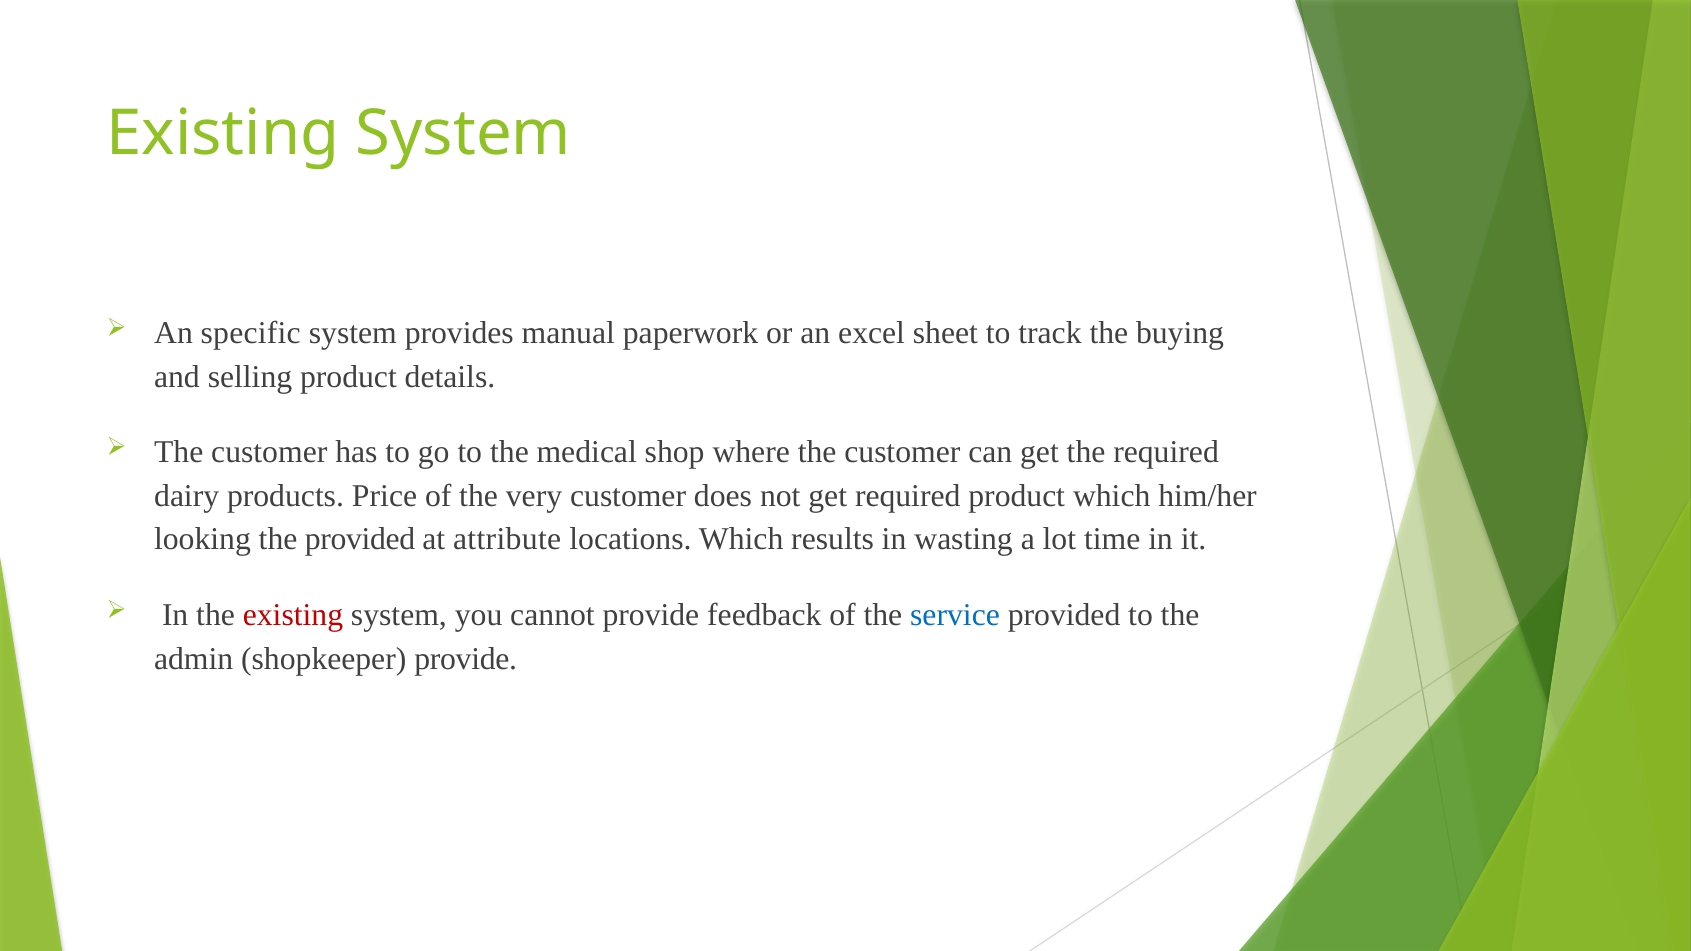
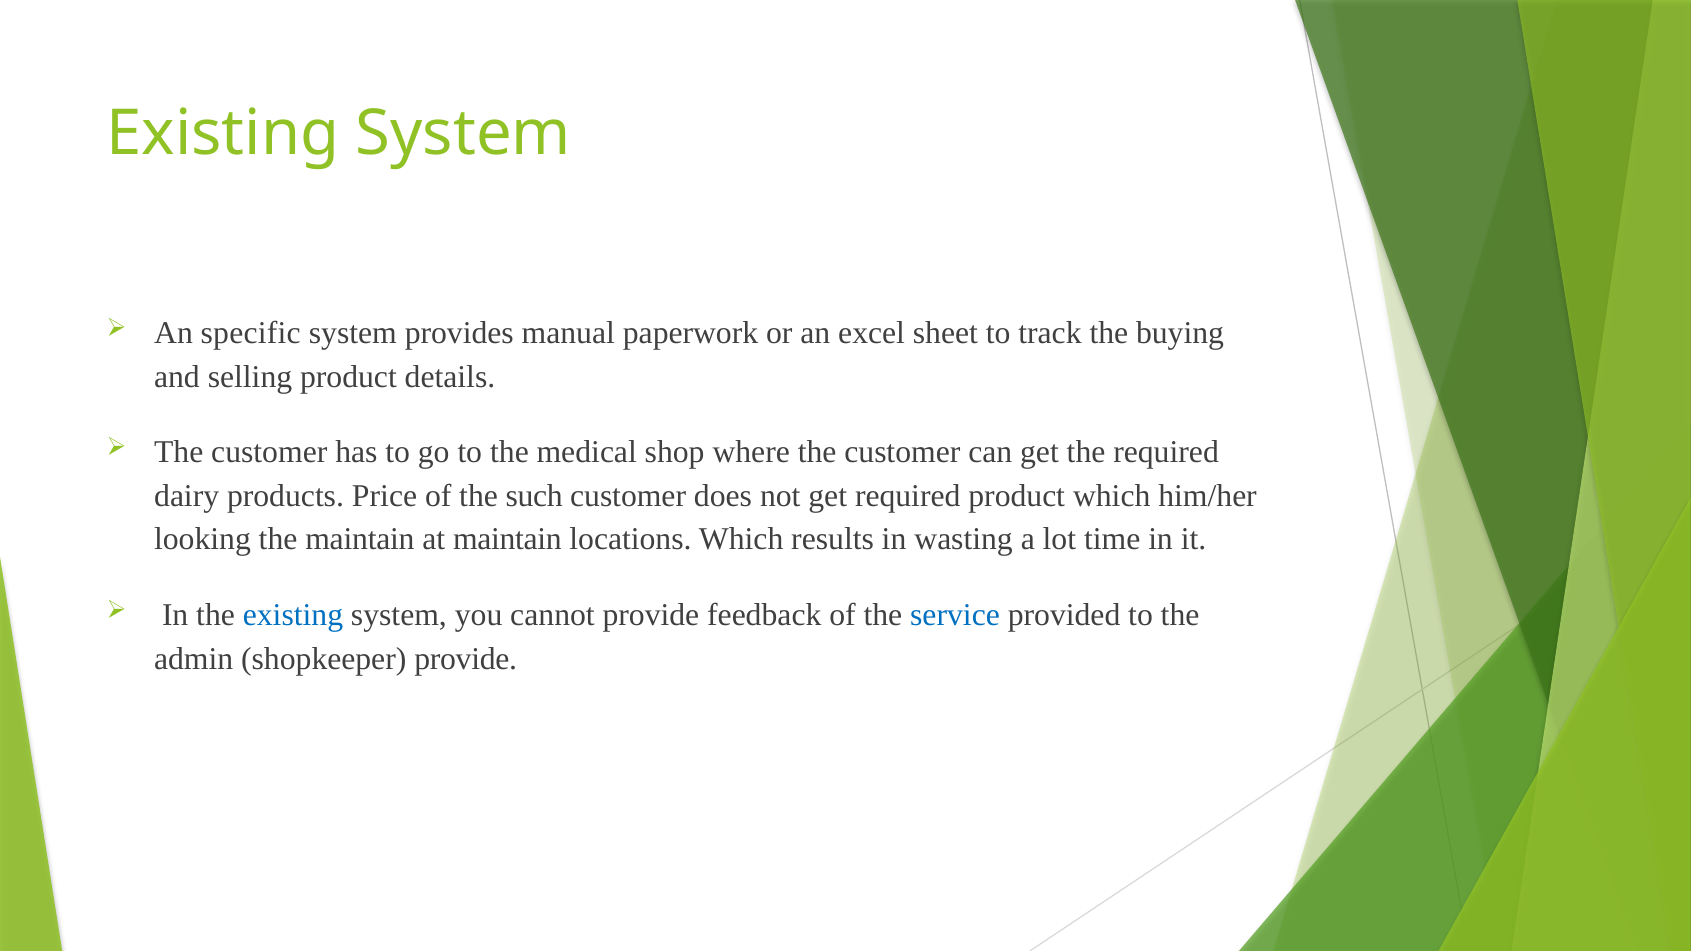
very: very -> such
the provided: provided -> maintain
at attribute: attribute -> maintain
existing at (293, 615) colour: red -> blue
